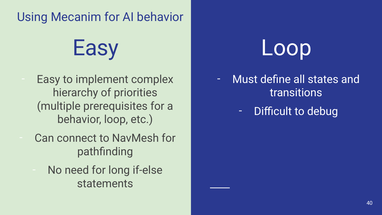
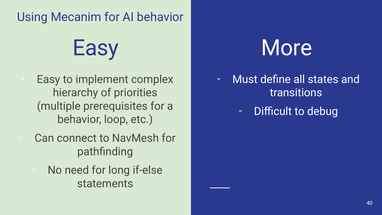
Loop at (286, 48): Loop -> More
